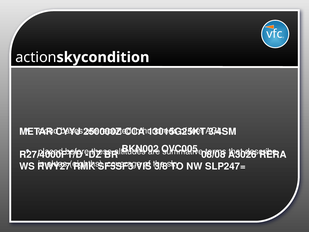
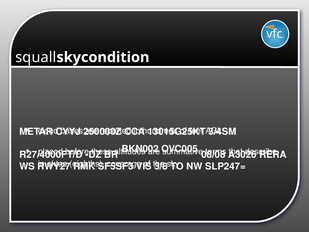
action: action -> squall
